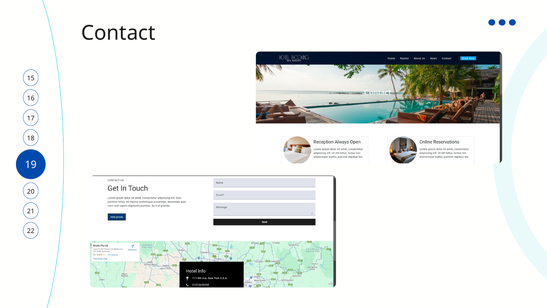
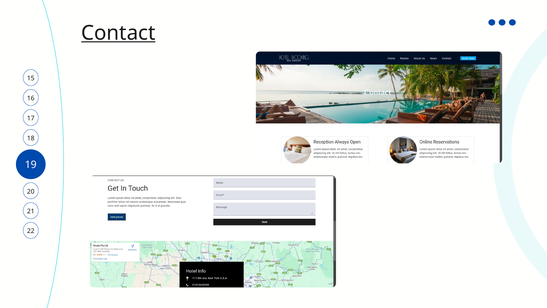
Contact underline: none -> present
